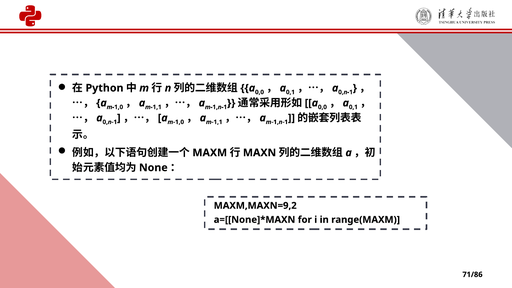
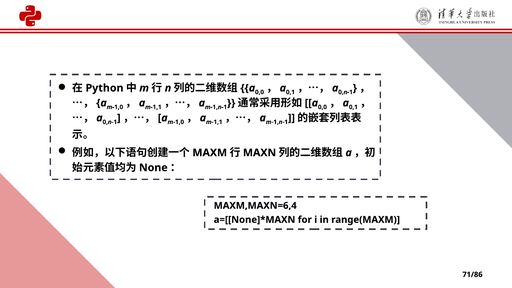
MAXM,MAXN=9,2: MAXM,MAXN=9,2 -> MAXM,MAXN=6,4
